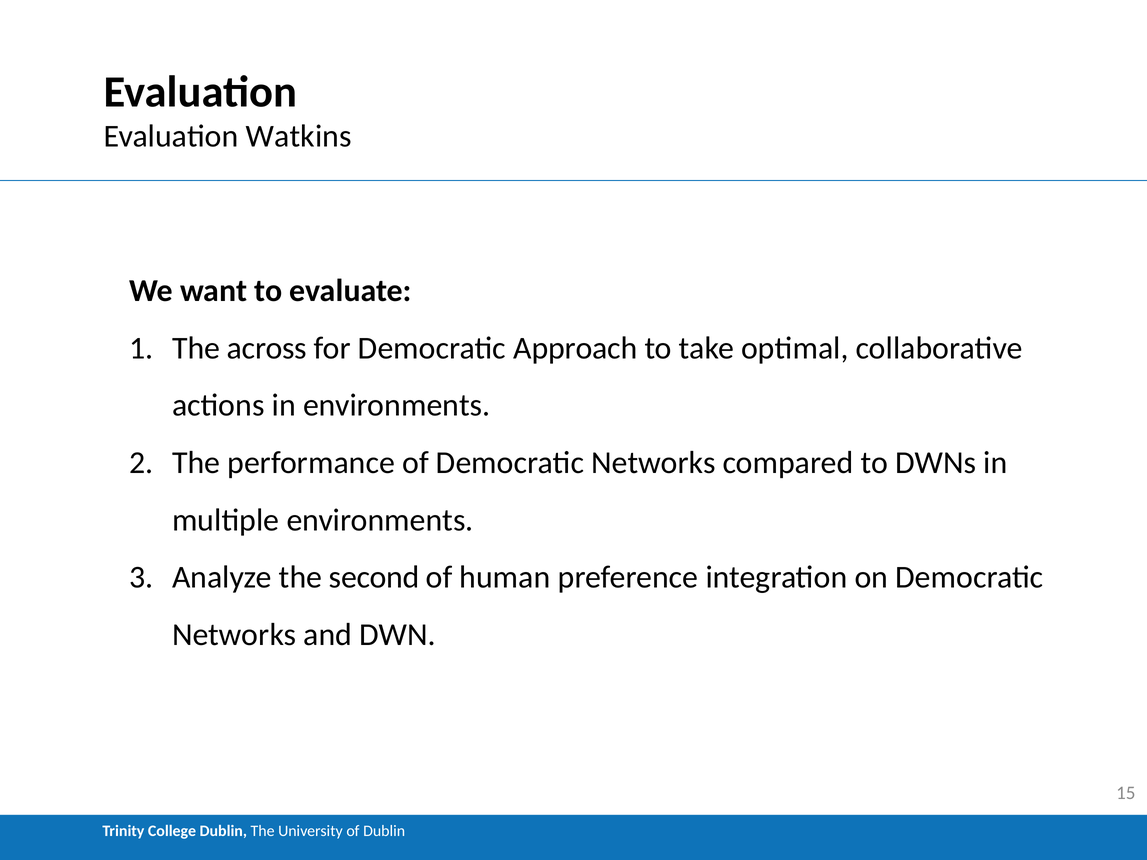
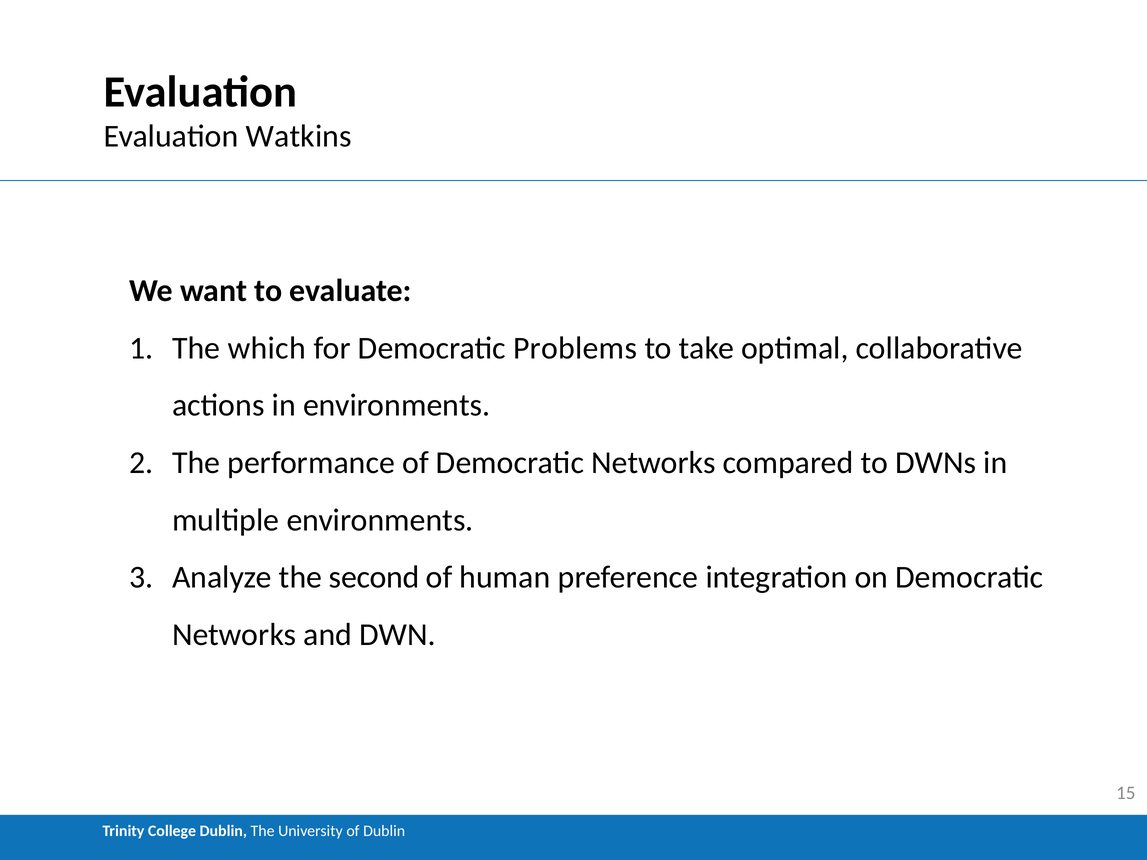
across: across -> which
Approach: Approach -> Problems
